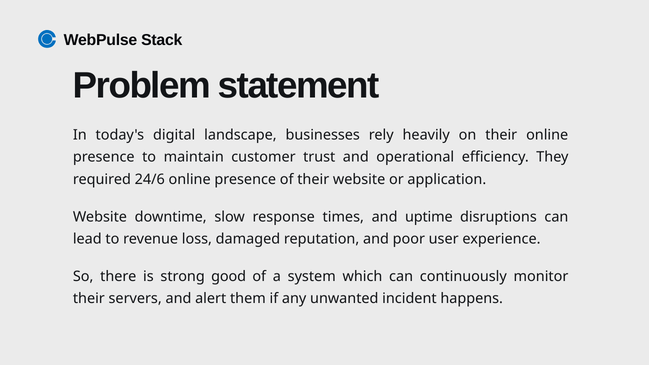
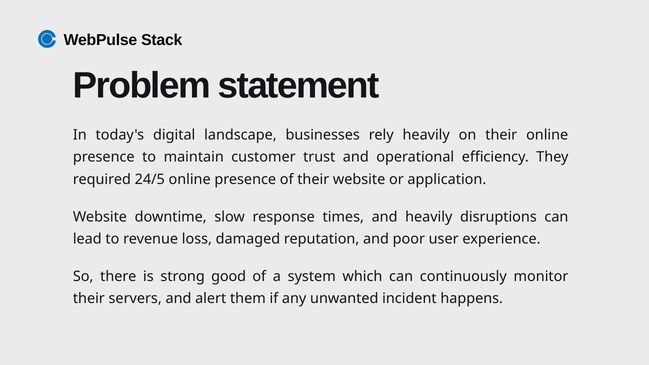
24/6: 24/6 -> 24/5
and uptime: uptime -> heavily
